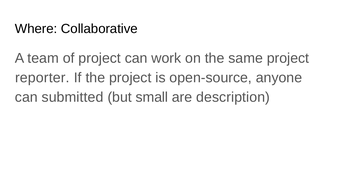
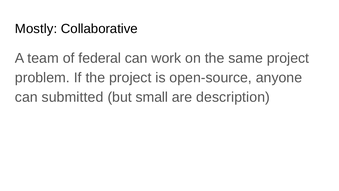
Where: Where -> Mostly
of project: project -> federal
reporter: reporter -> problem
